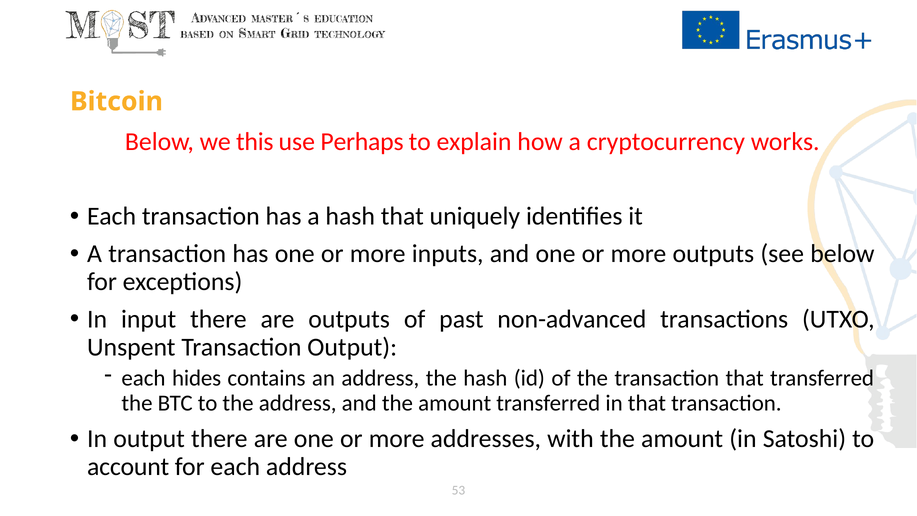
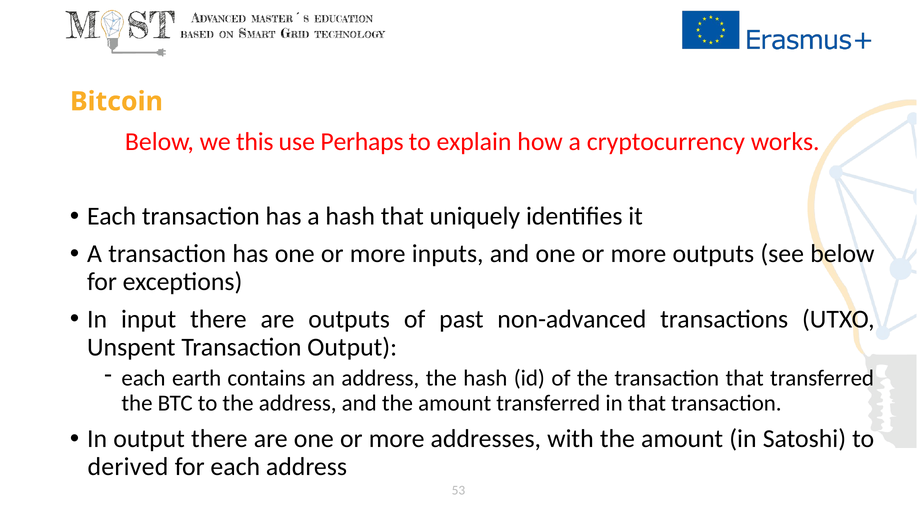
hides: hides -> earth
account: account -> derived
